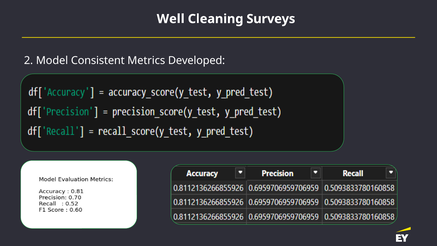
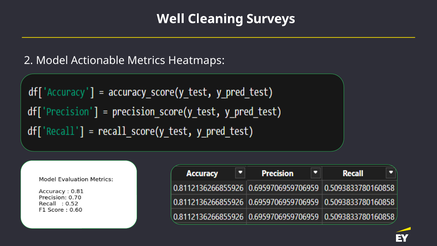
Consistent: Consistent -> Actionable
Developed: Developed -> Heatmaps
